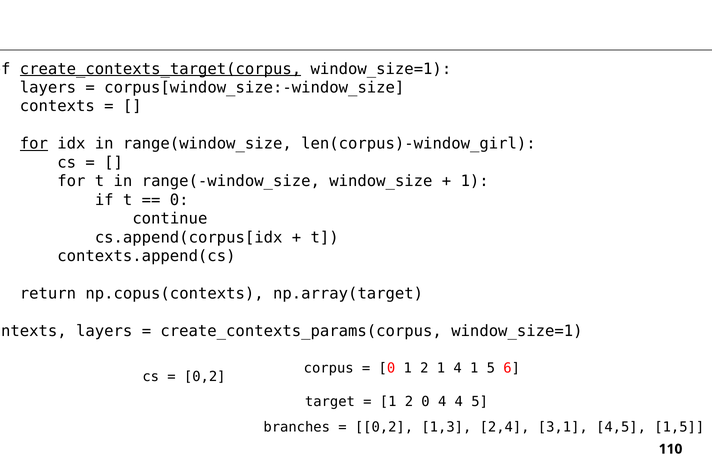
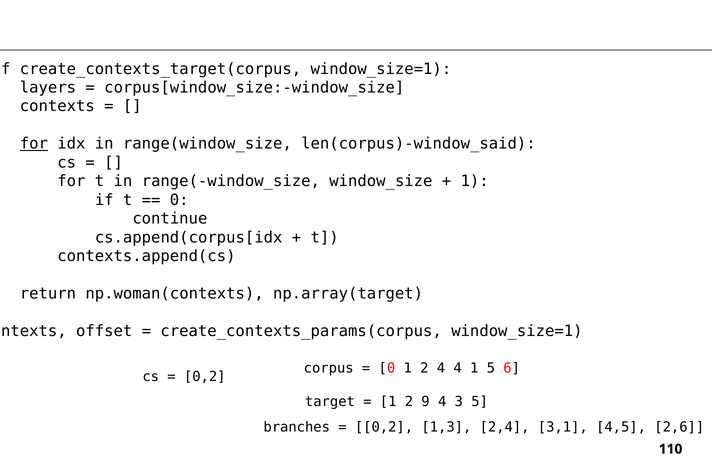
create_contexts_target(corpus underline: present -> none
len(corpus)-window_girl: len(corpus)-window_girl -> len(corpus)-window_said
np.copus(contexts: np.copus(contexts -> np.woman(contexts
layers at (104, 331): layers -> offset
2 1: 1 -> 4
2 0: 0 -> 9
4 4: 4 -> 3
1,5: 1,5 -> 2,6
